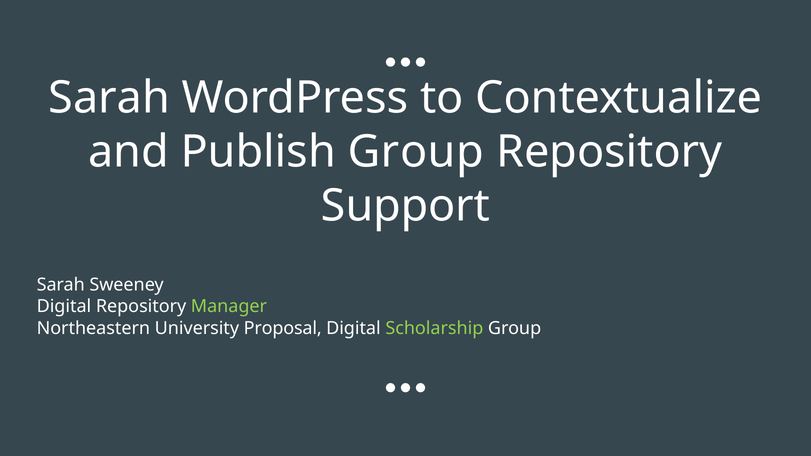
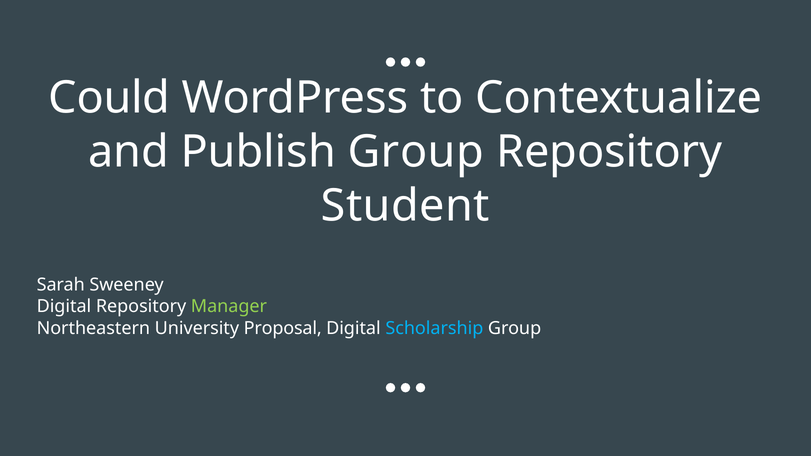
Sarah at (109, 98): Sarah -> Could
Support: Support -> Student
Scholarship colour: light green -> light blue
